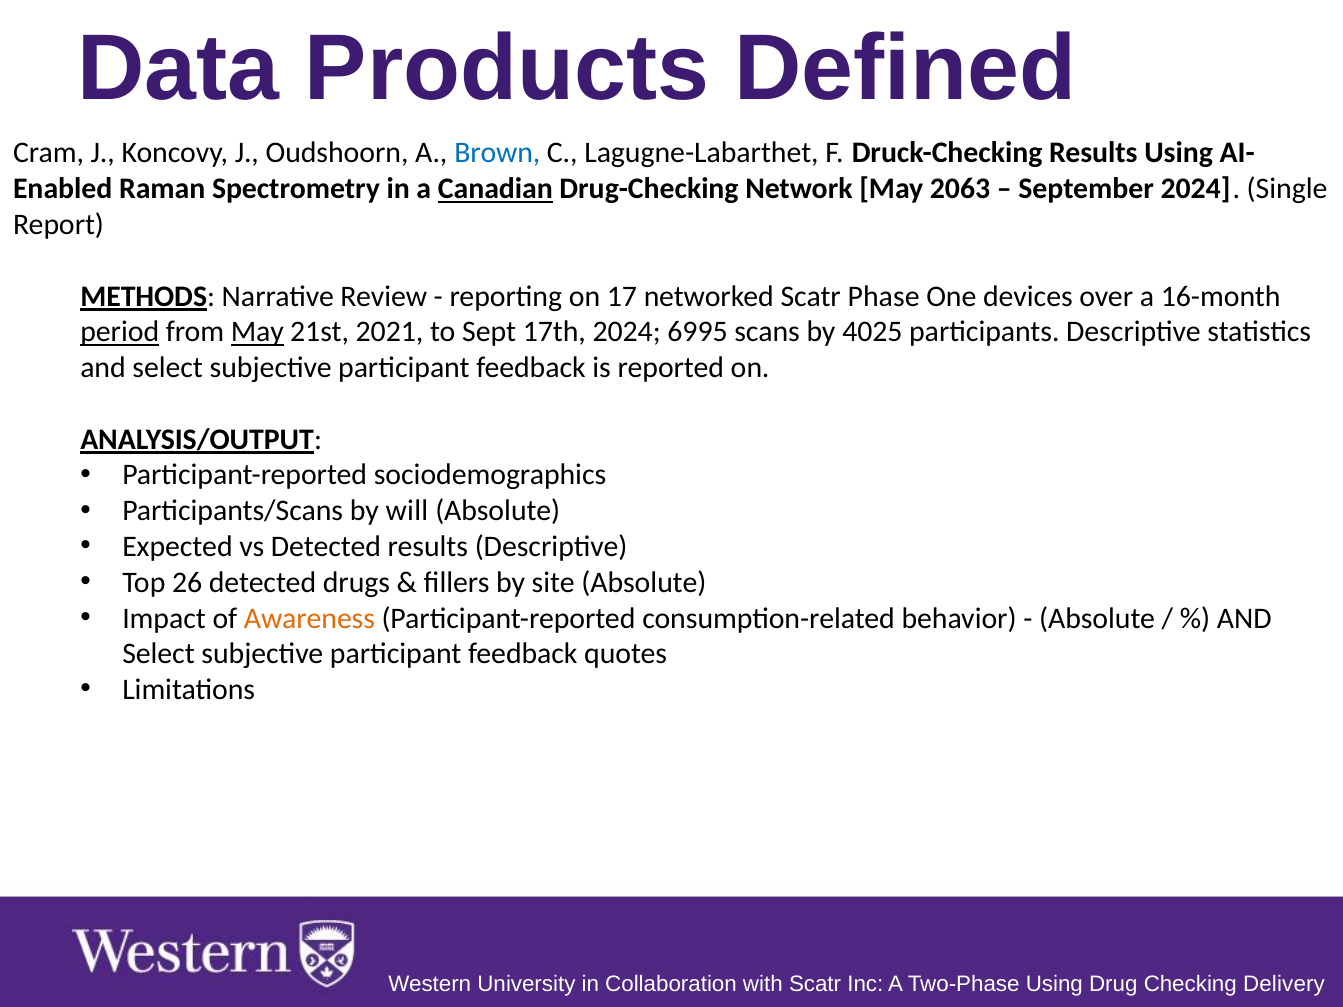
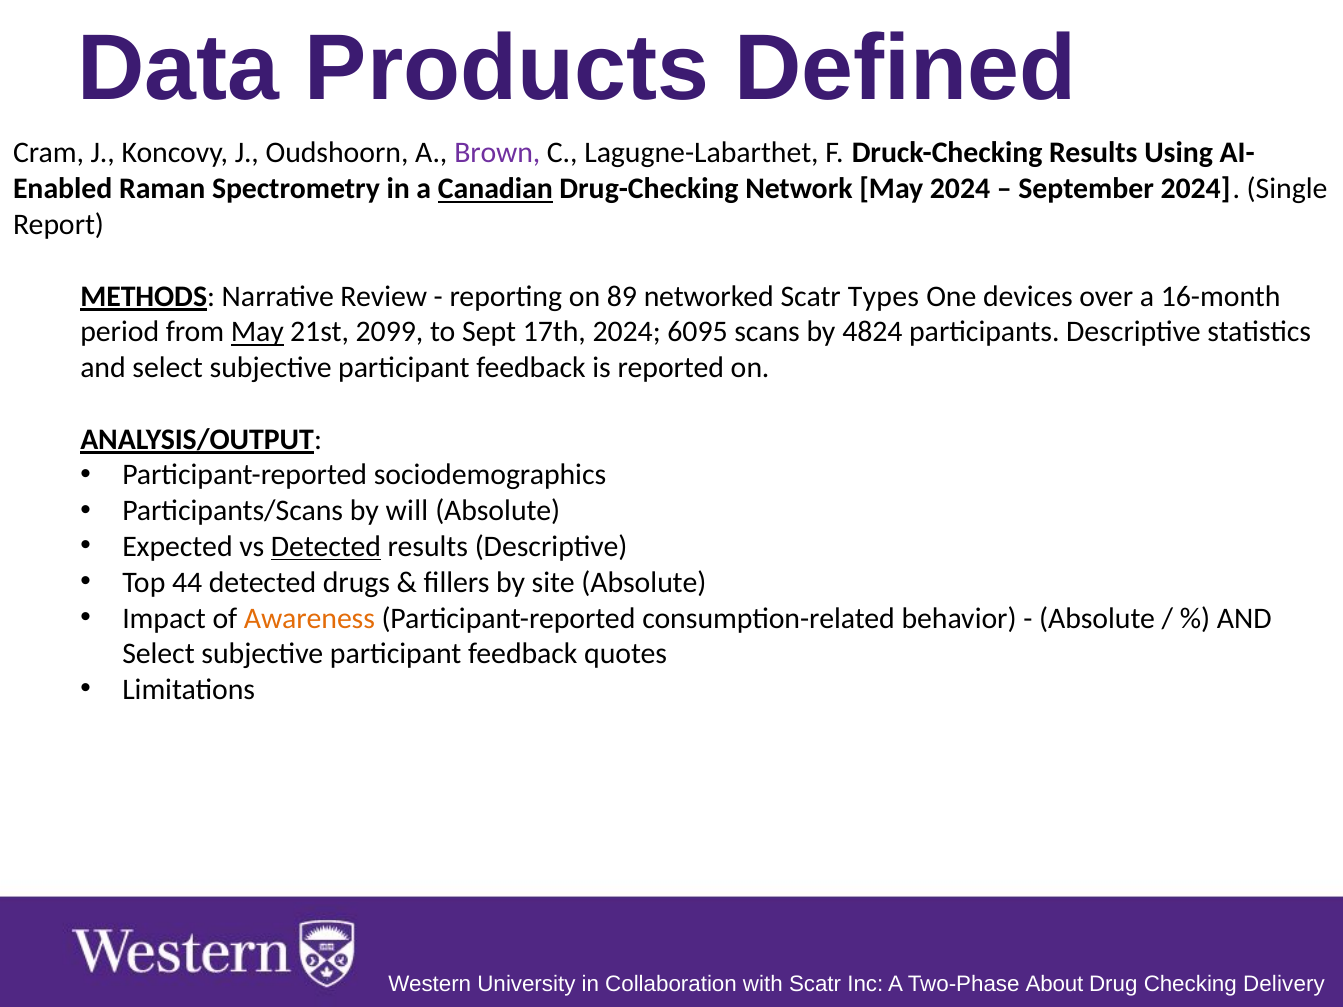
Brown colour: blue -> purple
May 2063: 2063 -> 2024
17: 17 -> 89
Phase: Phase -> Types
period underline: present -> none
2021: 2021 -> 2099
6995: 6995 -> 6095
4025: 4025 -> 4824
Detected at (326, 547) underline: none -> present
26: 26 -> 44
Two-Phase Using: Using -> About
